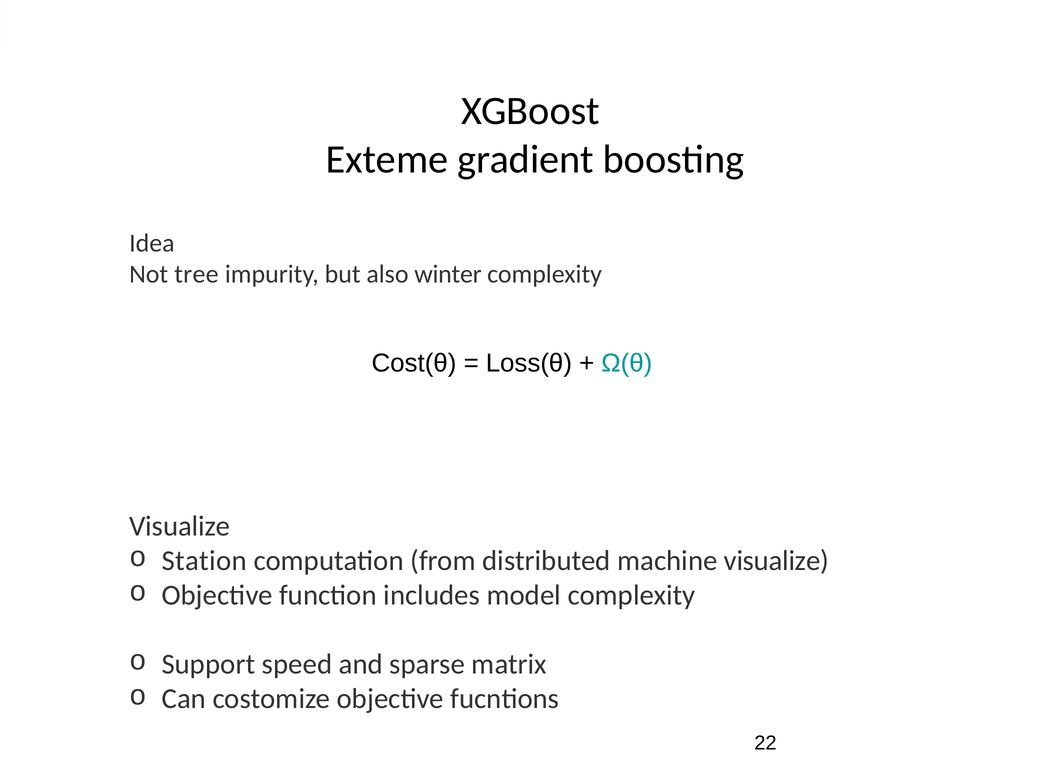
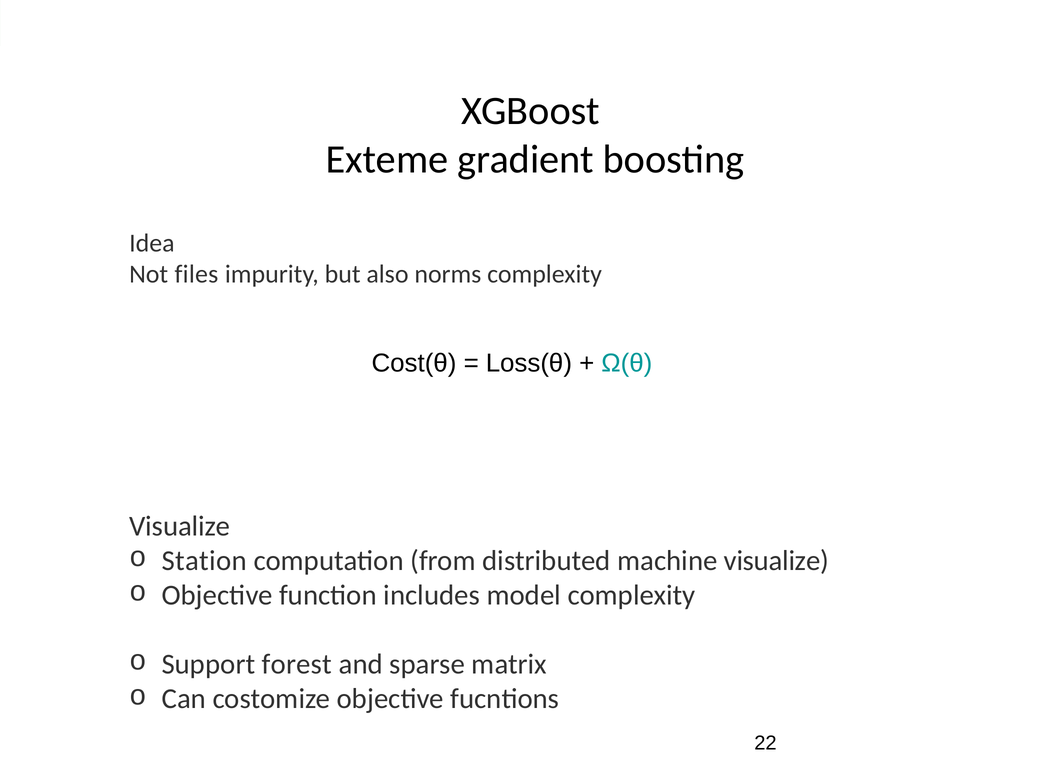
tree: tree -> files
winter: winter -> norms
speed: speed -> forest
